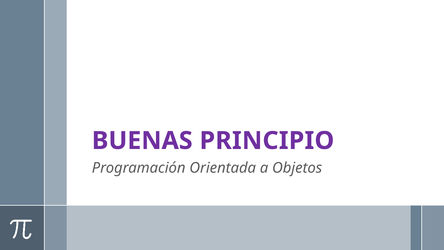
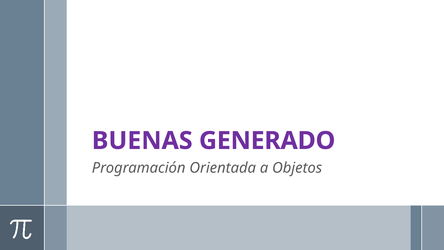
PRINCIPIO: PRINCIPIO -> GENERADO
